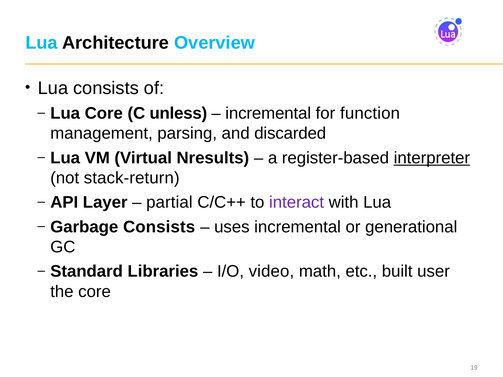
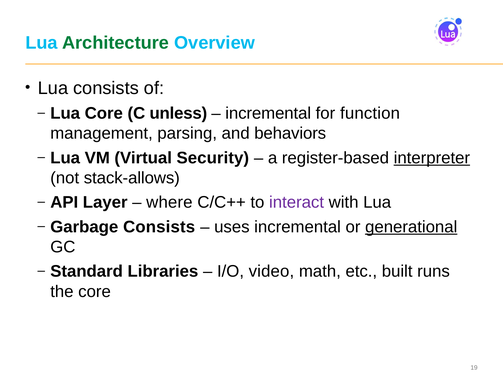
Architecture colour: black -> green
discarded: discarded -> behaviors
Nresults: Nresults -> Security
stack-return: stack-return -> stack-allows
partial: partial -> where
generational underline: none -> present
user: user -> runs
